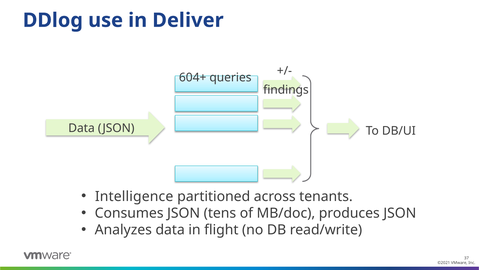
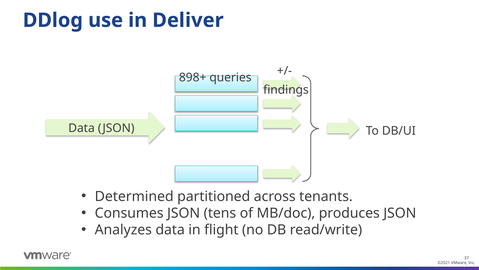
604+: 604+ -> 898+
Intelligence: Intelligence -> Determined
